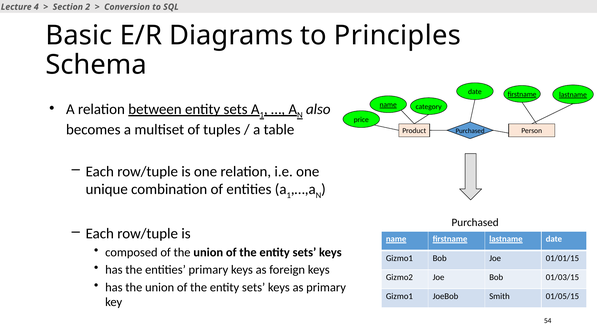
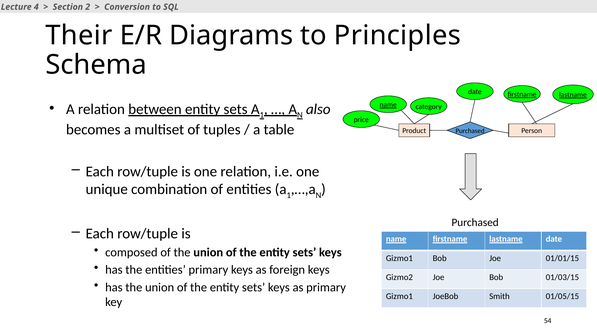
Basic: Basic -> Their
